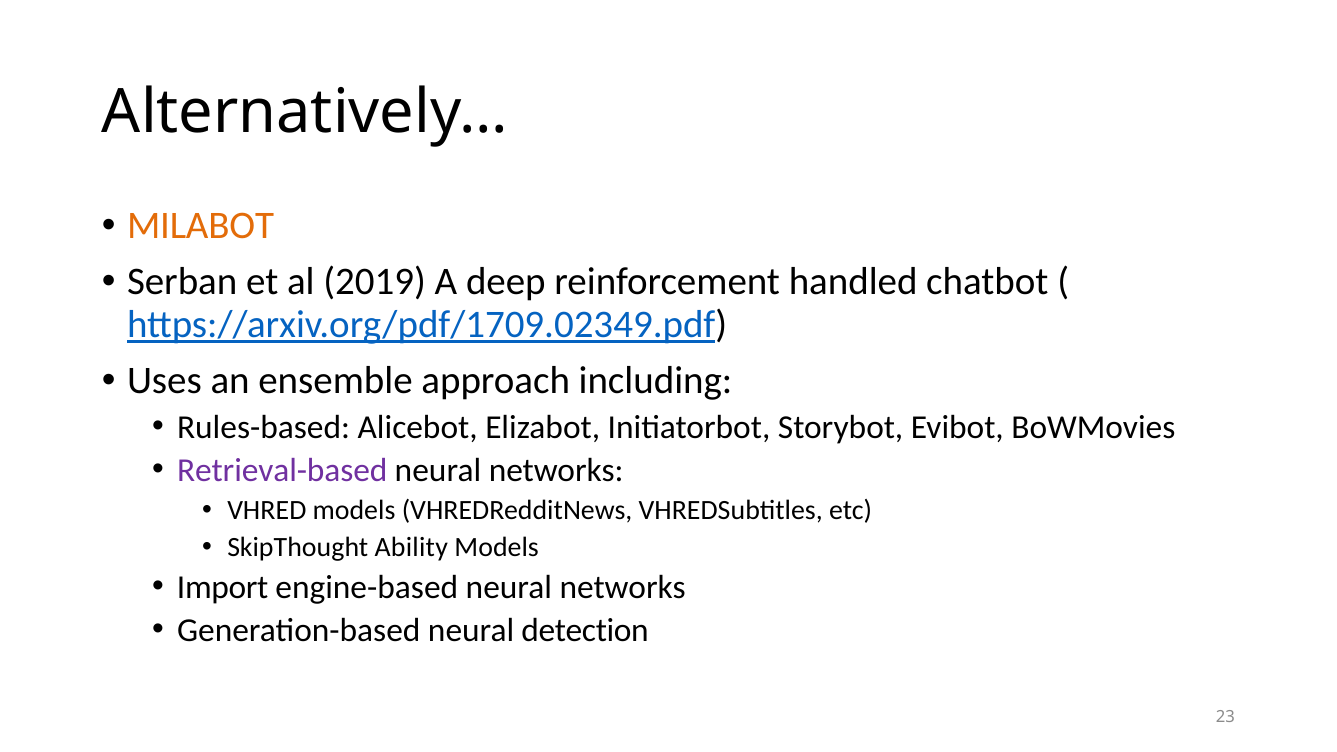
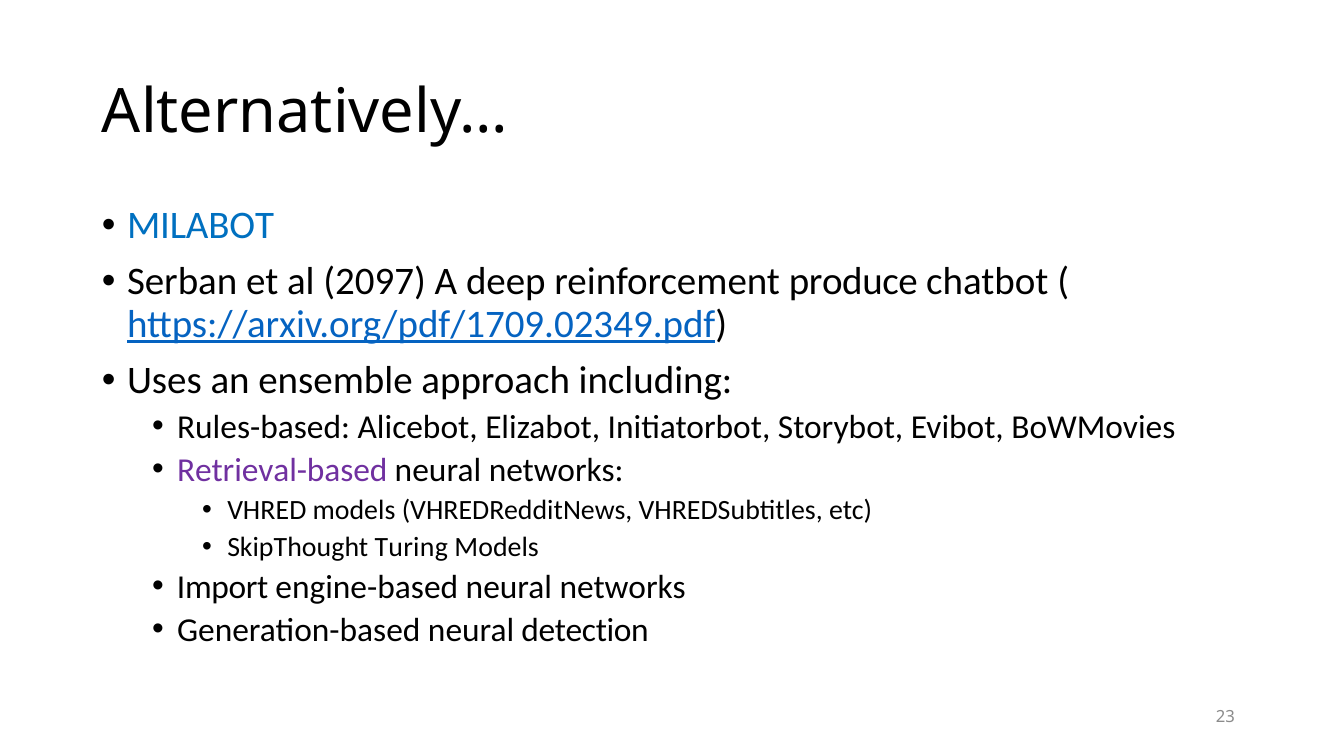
MILABOT colour: orange -> blue
2019: 2019 -> 2097
handled: handled -> produce
Ability: Ability -> Turing
